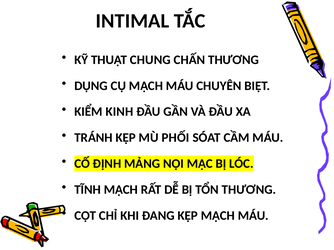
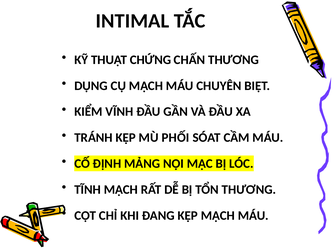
CHUNG: CHUNG -> CHỨNG
KINH: KINH -> VĨNH
